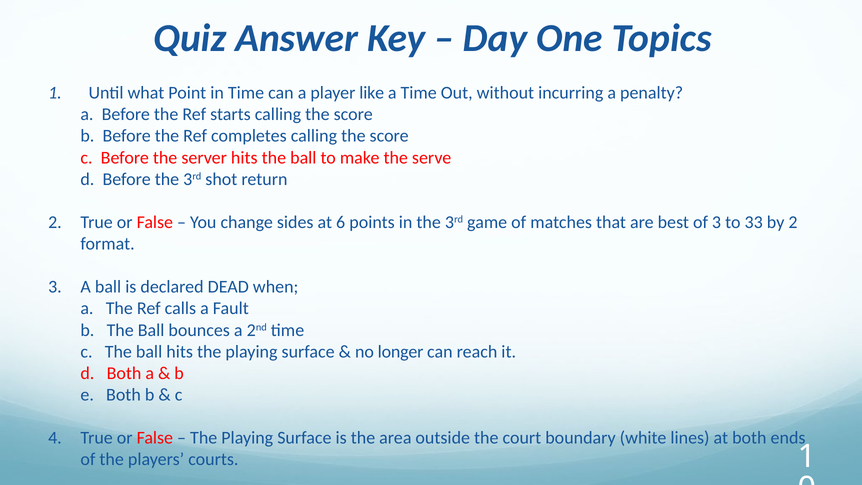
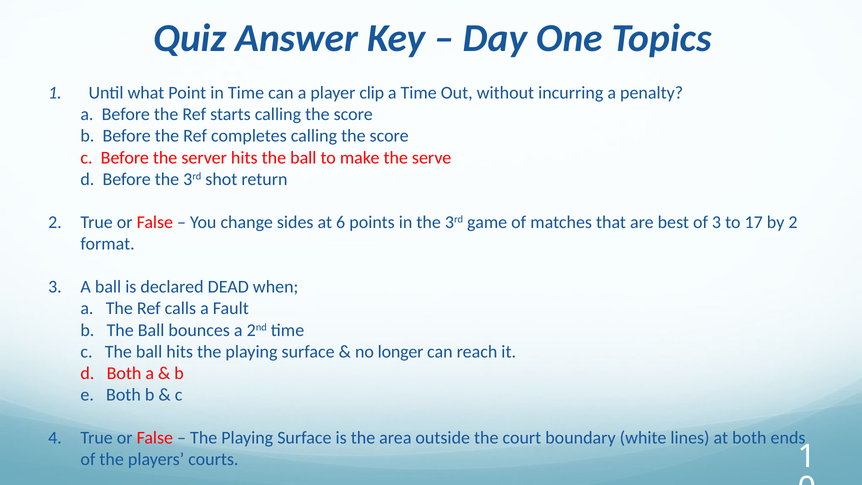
like: like -> clip
33: 33 -> 17
